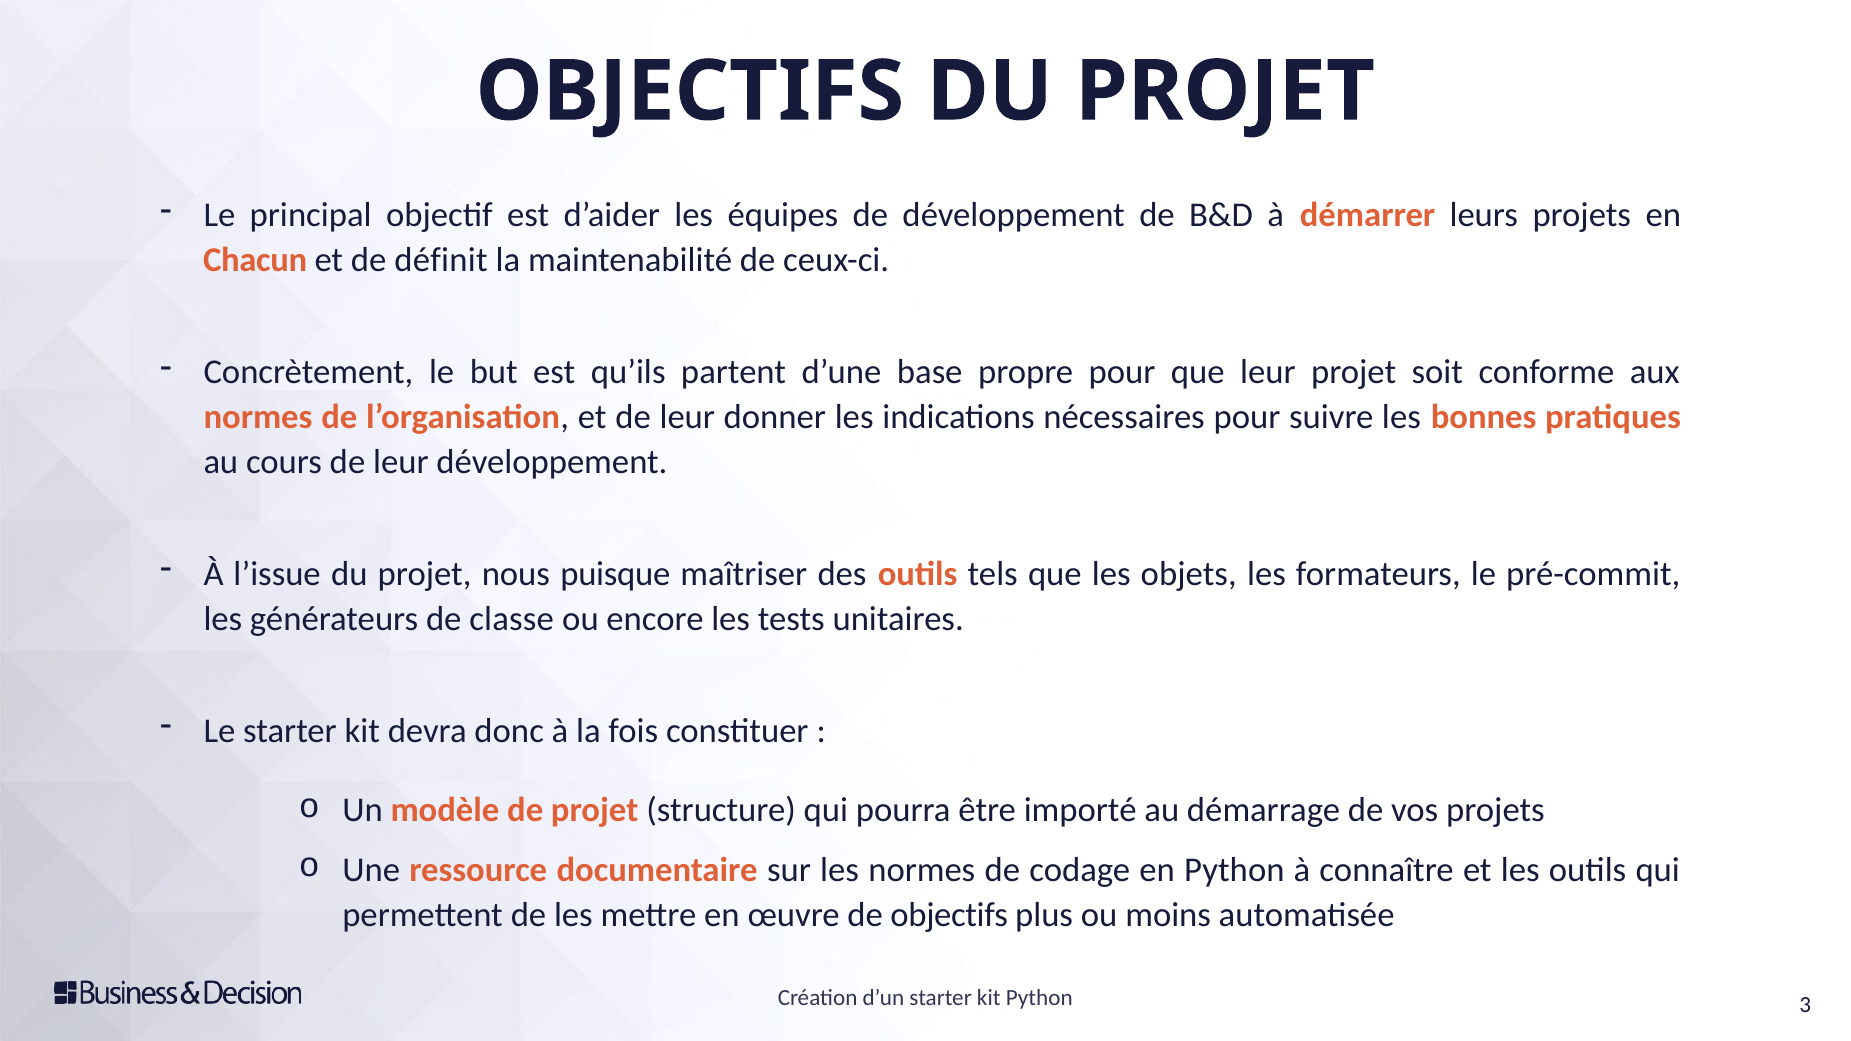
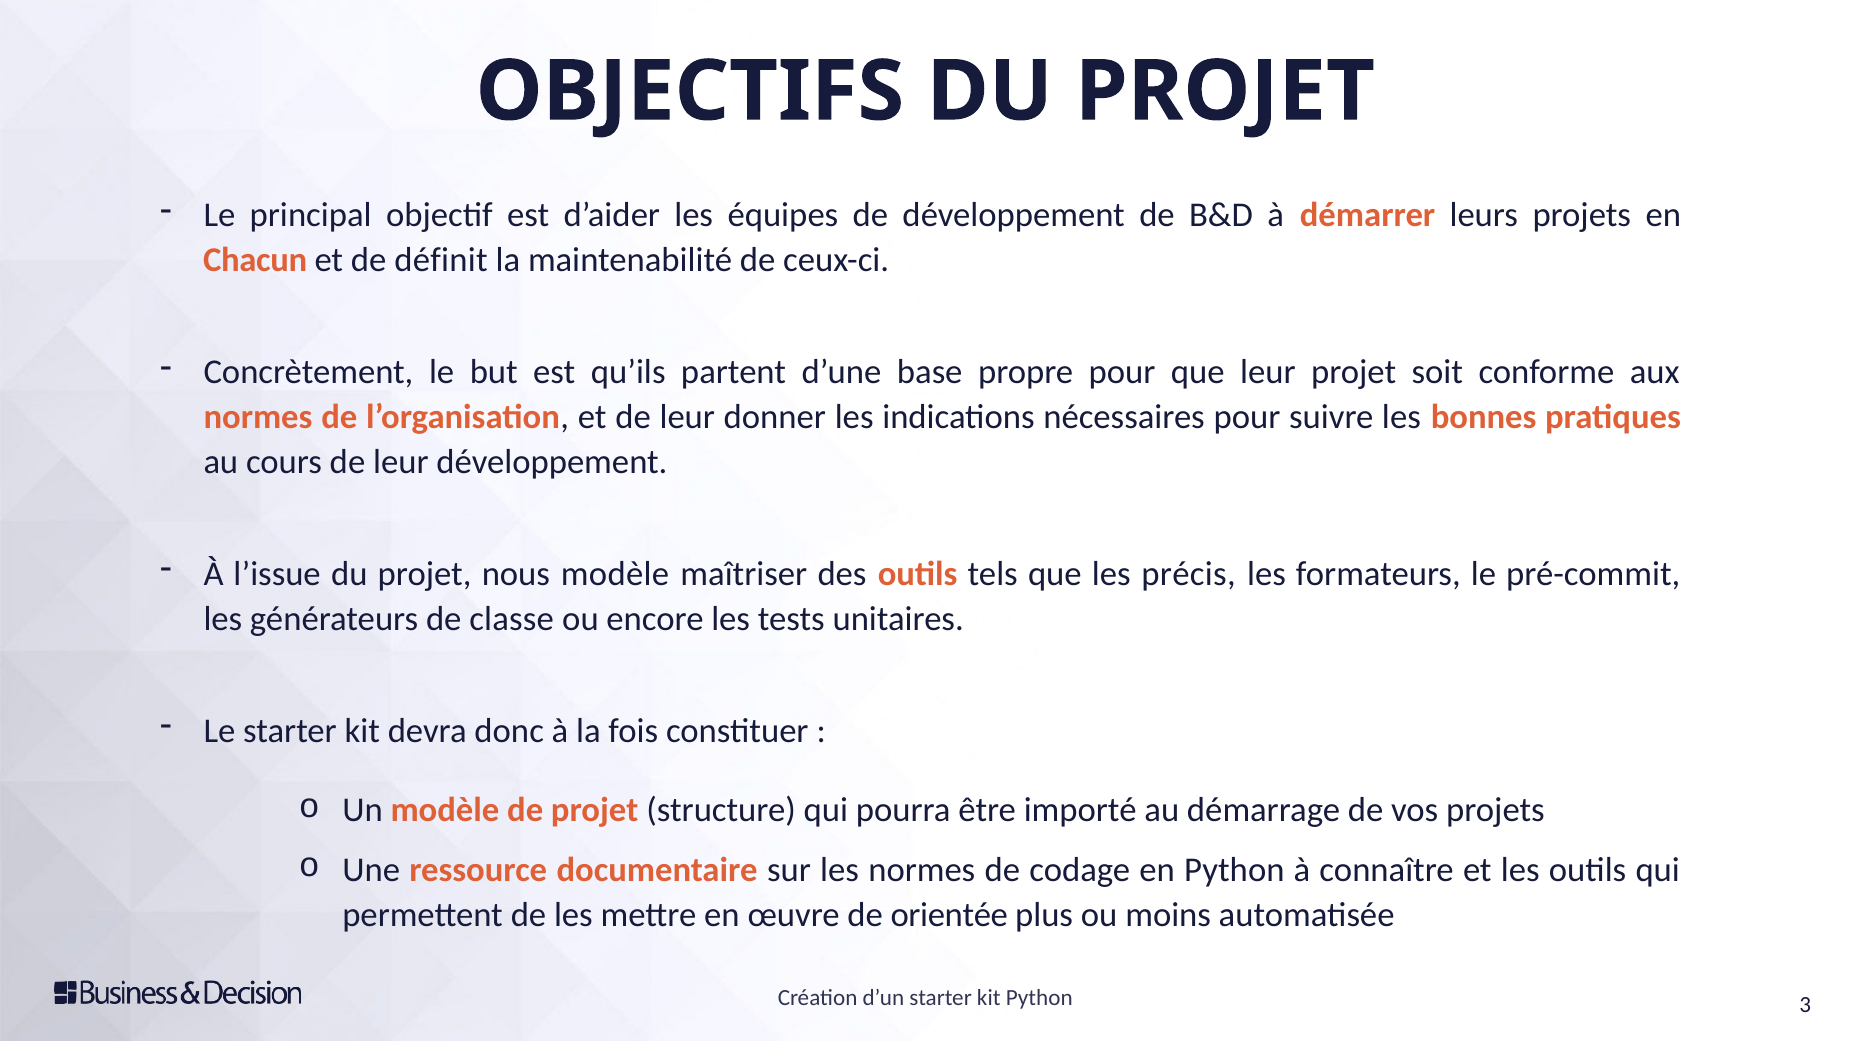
nous puisque: puisque -> modèle
objets: objets -> précis
de objectifs: objectifs -> orientée
